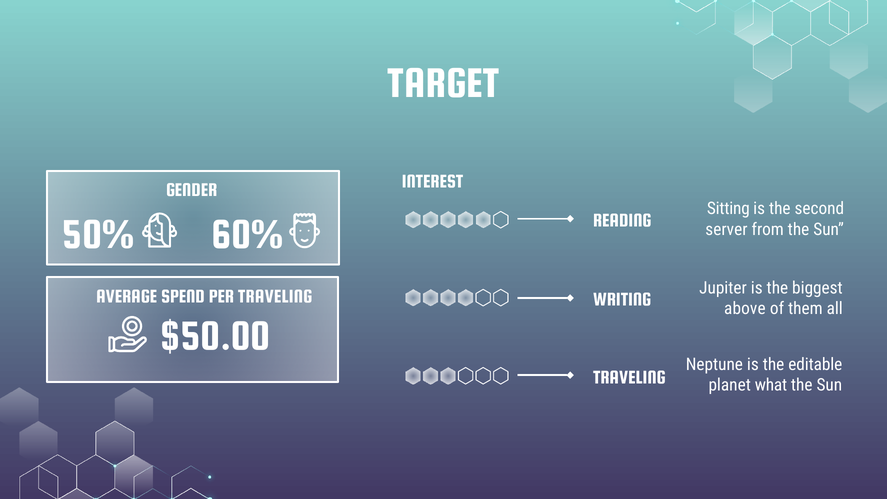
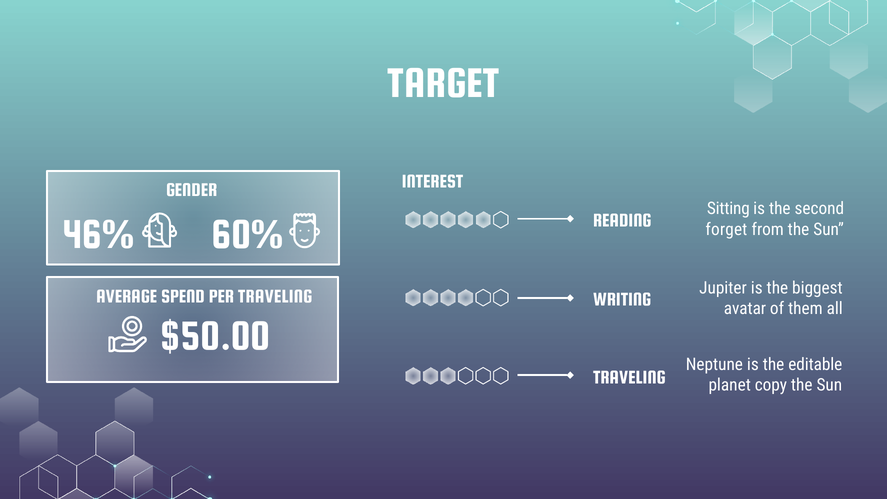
50%: 50% -> 46%
server: server -> forget
above: above -> avatar
what: what -> copy
